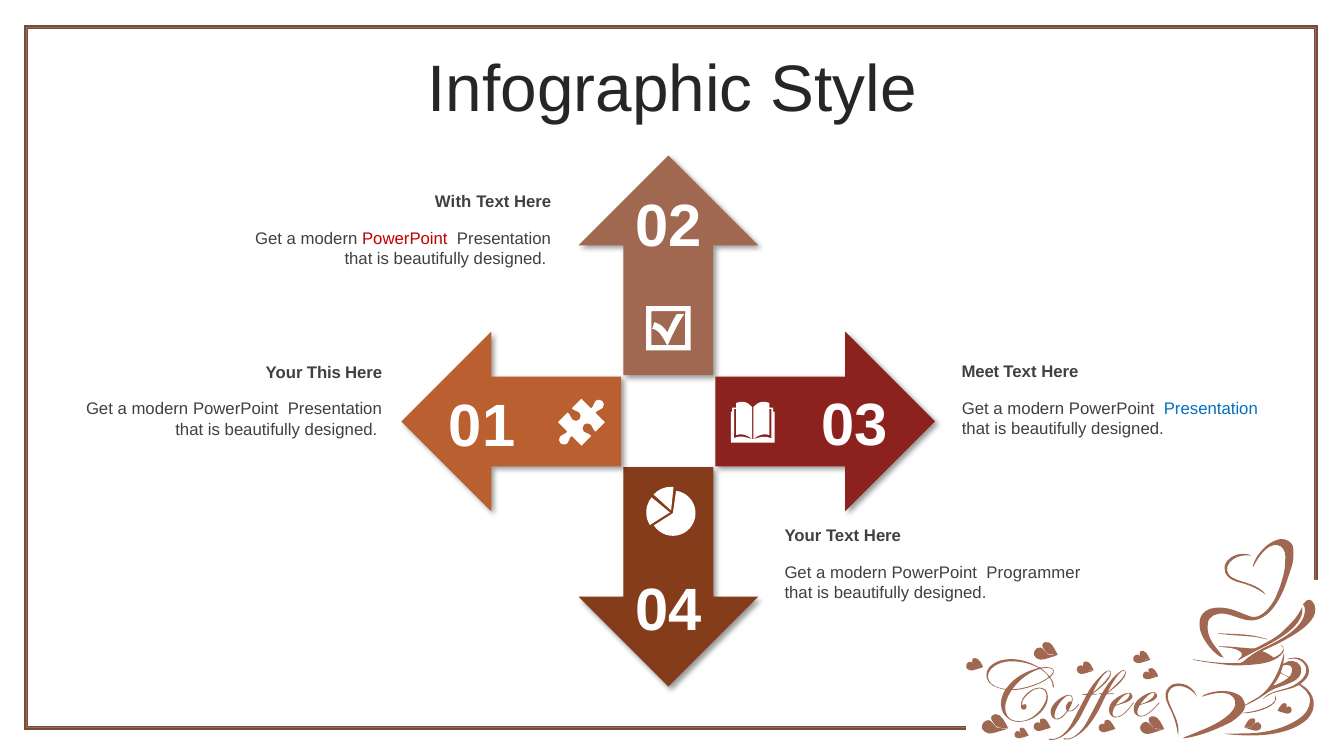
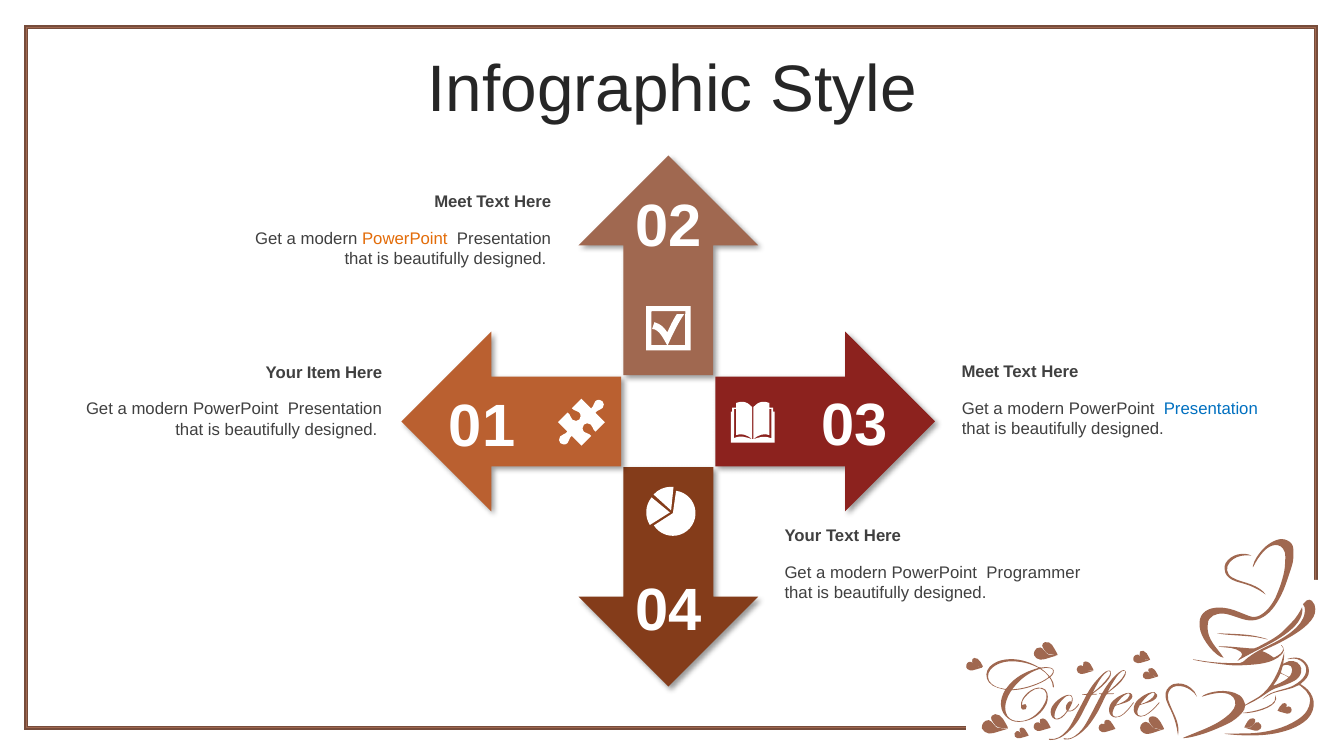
With at (453, 202): With -> Meet
PowerPoint at (405, 239) colour: red -> orange
This: This -> Item
